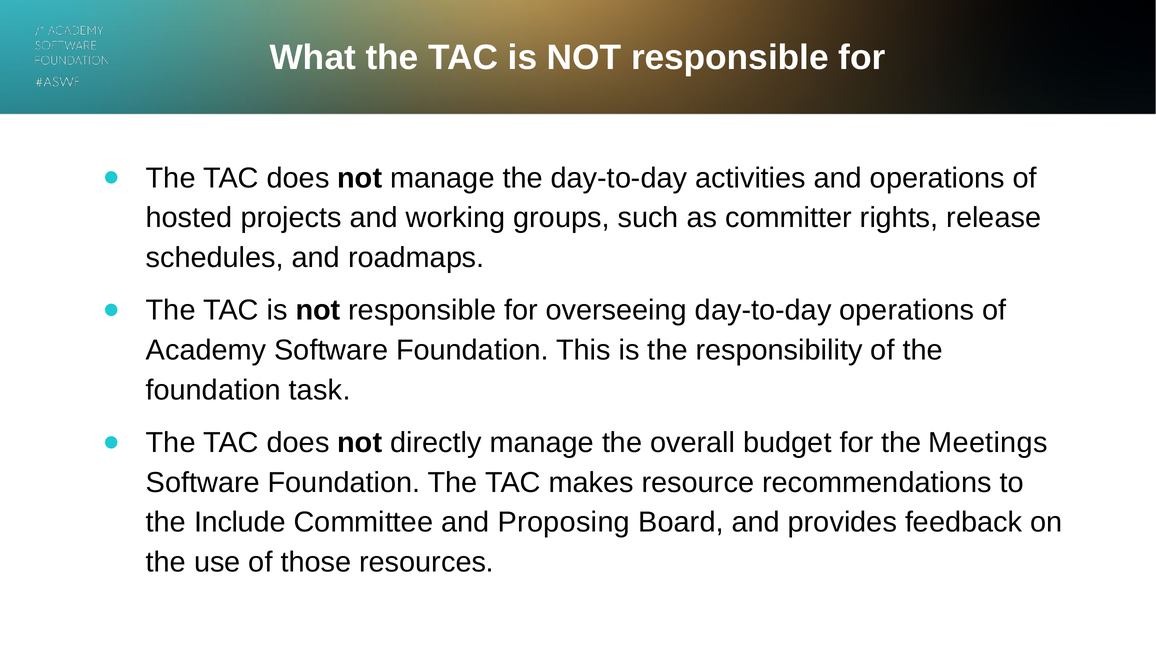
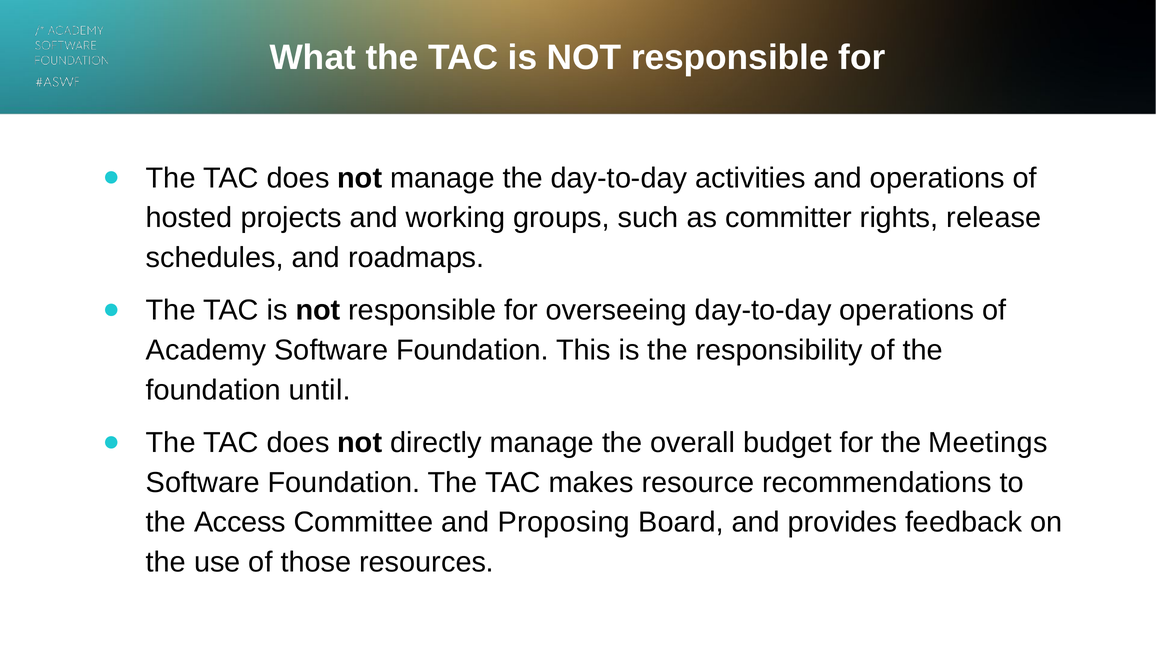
task: task -> until
Include: Include -> Access
